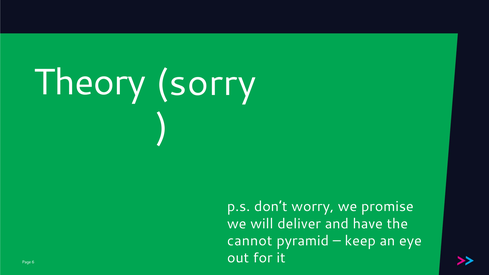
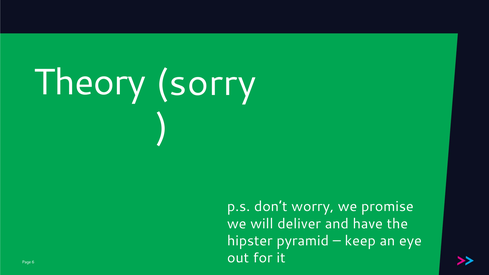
cannot: cannot -> hipster
